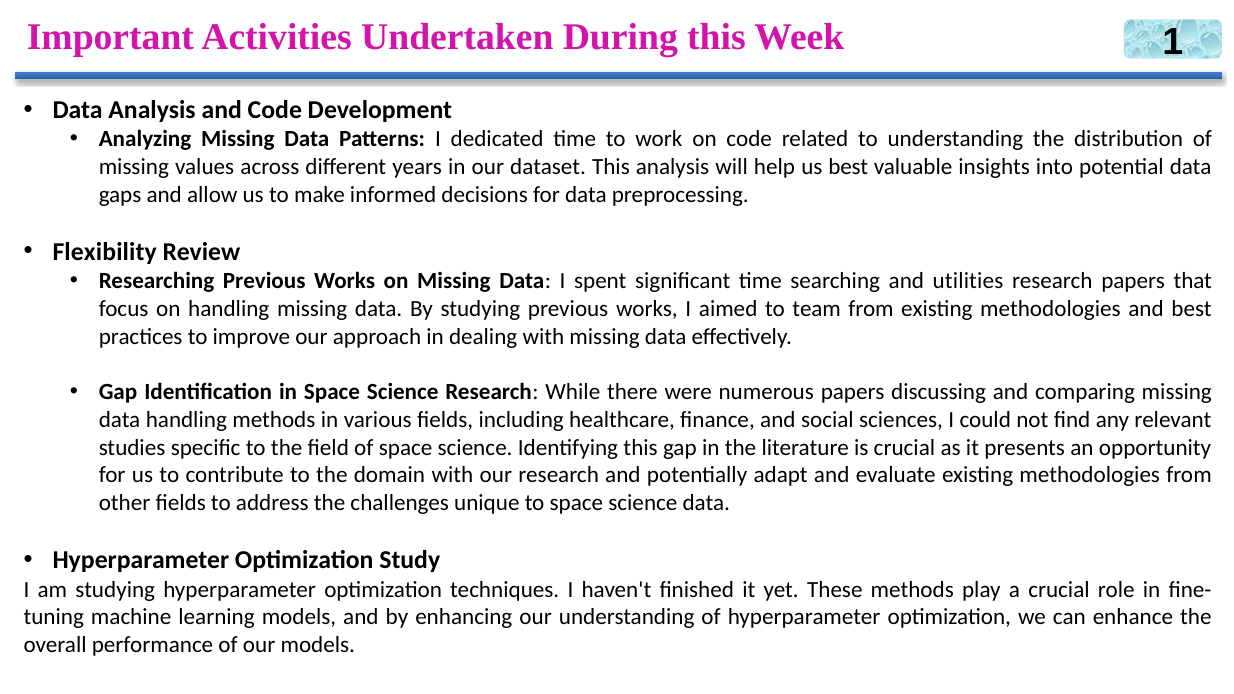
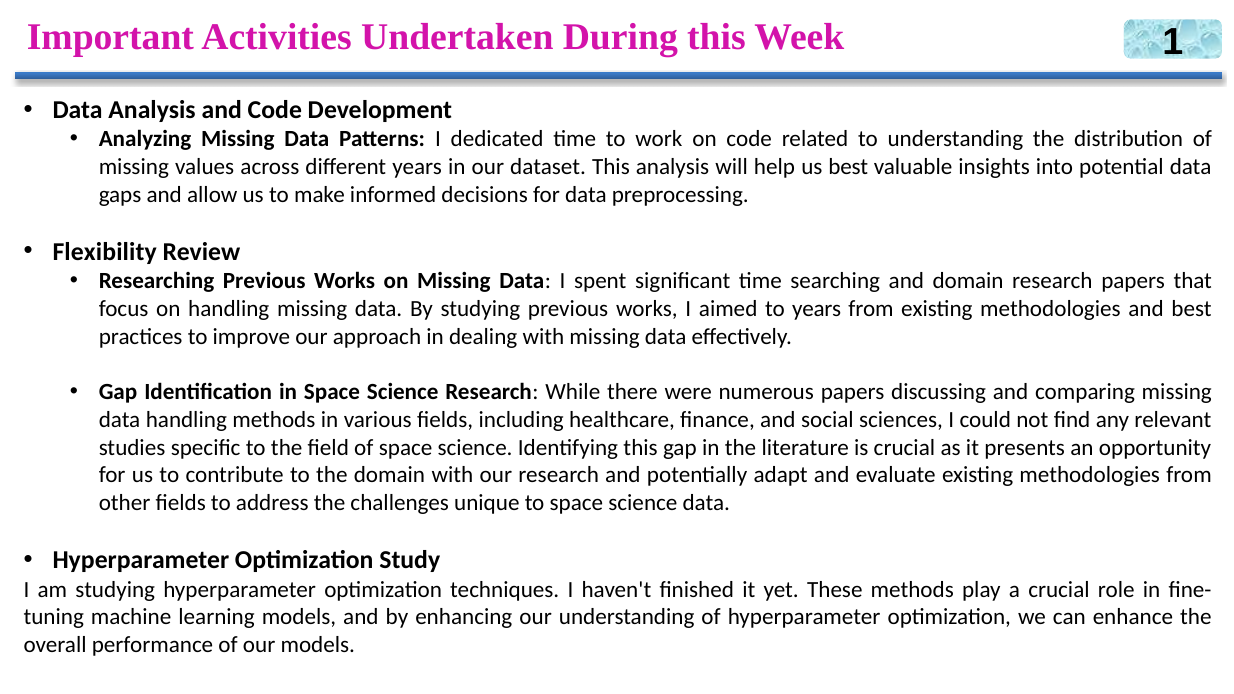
and utilities: utilities -> domain
to team: team -> years
